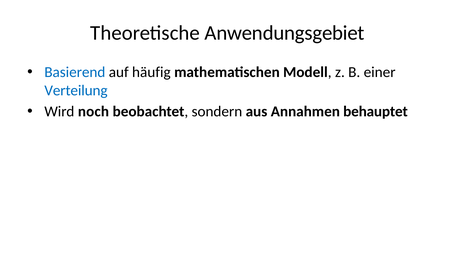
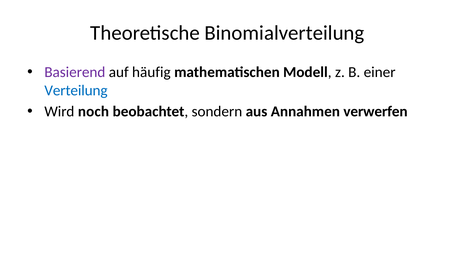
Anwendungsgebiet: Anwendungsgebiet -> Binomialverteilung
Basierend colour: blue -> purple
behauptet: behauptet -> verwerfen
